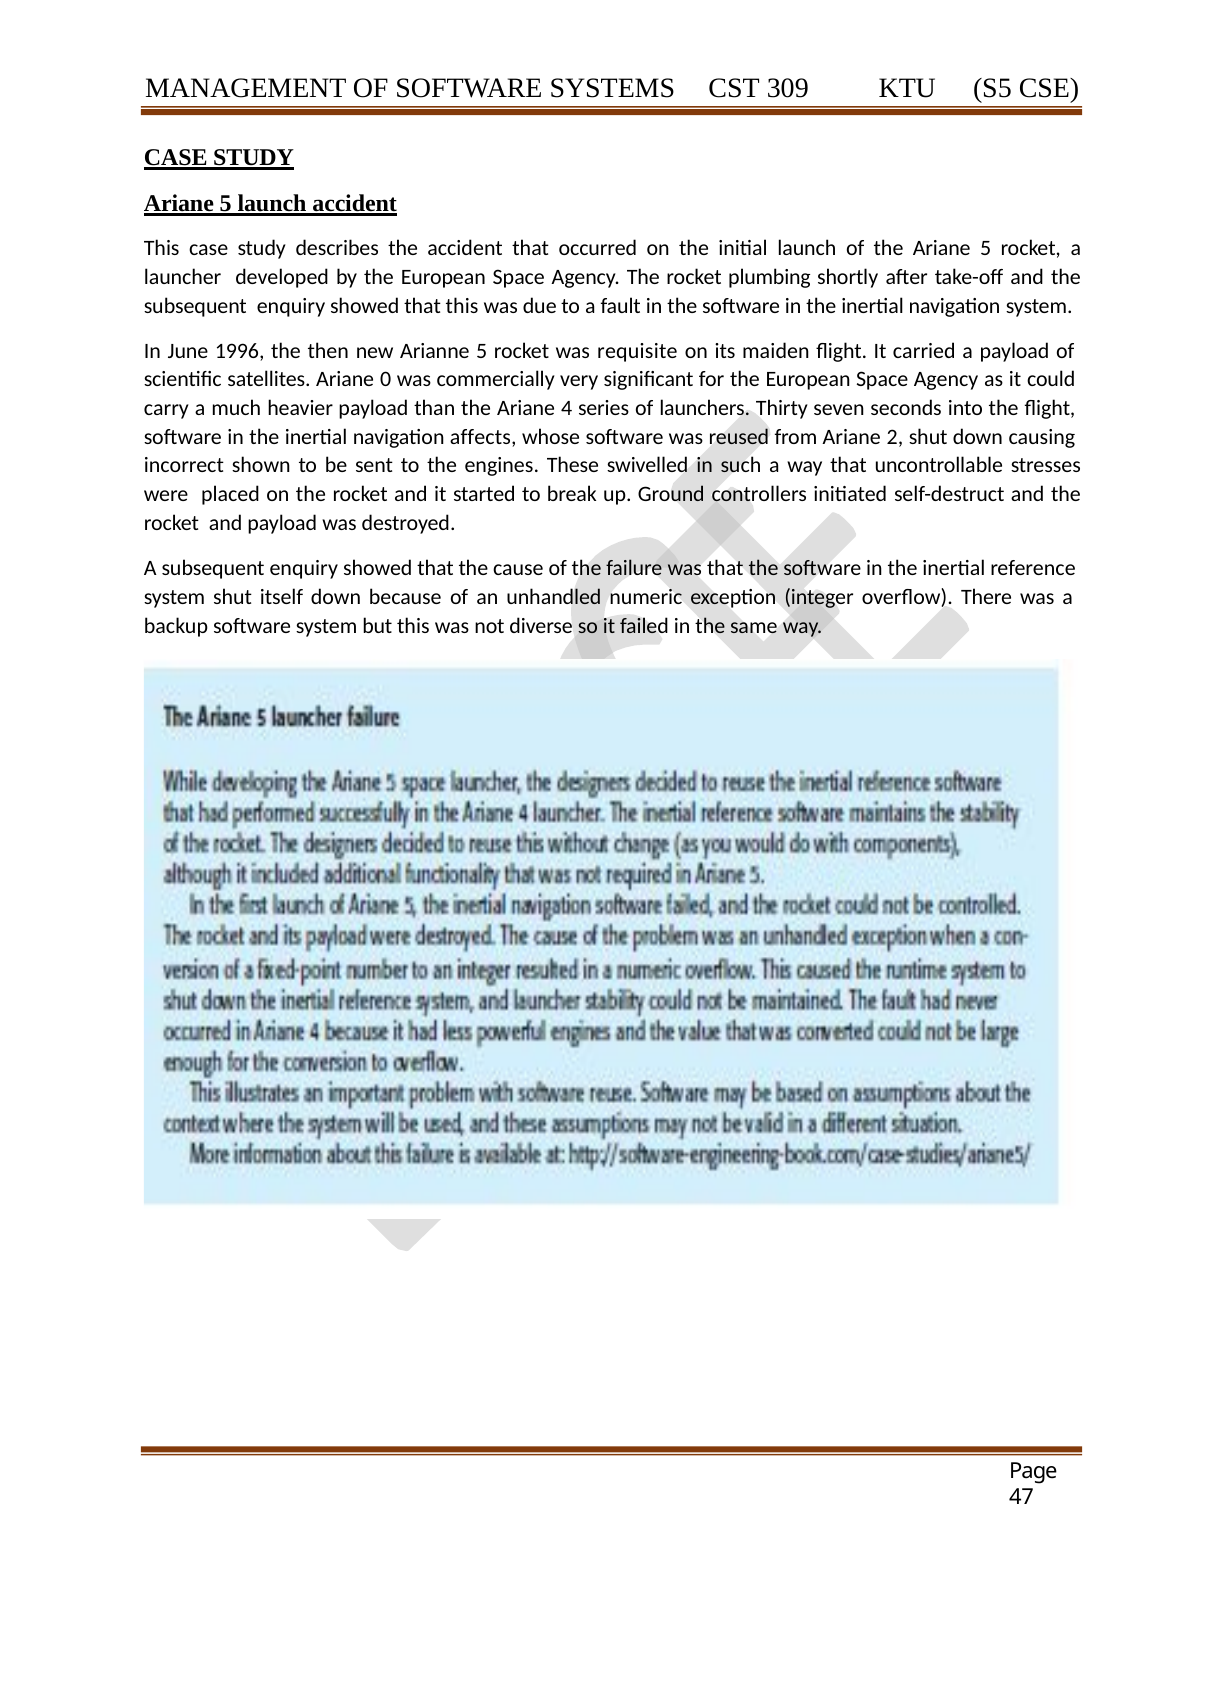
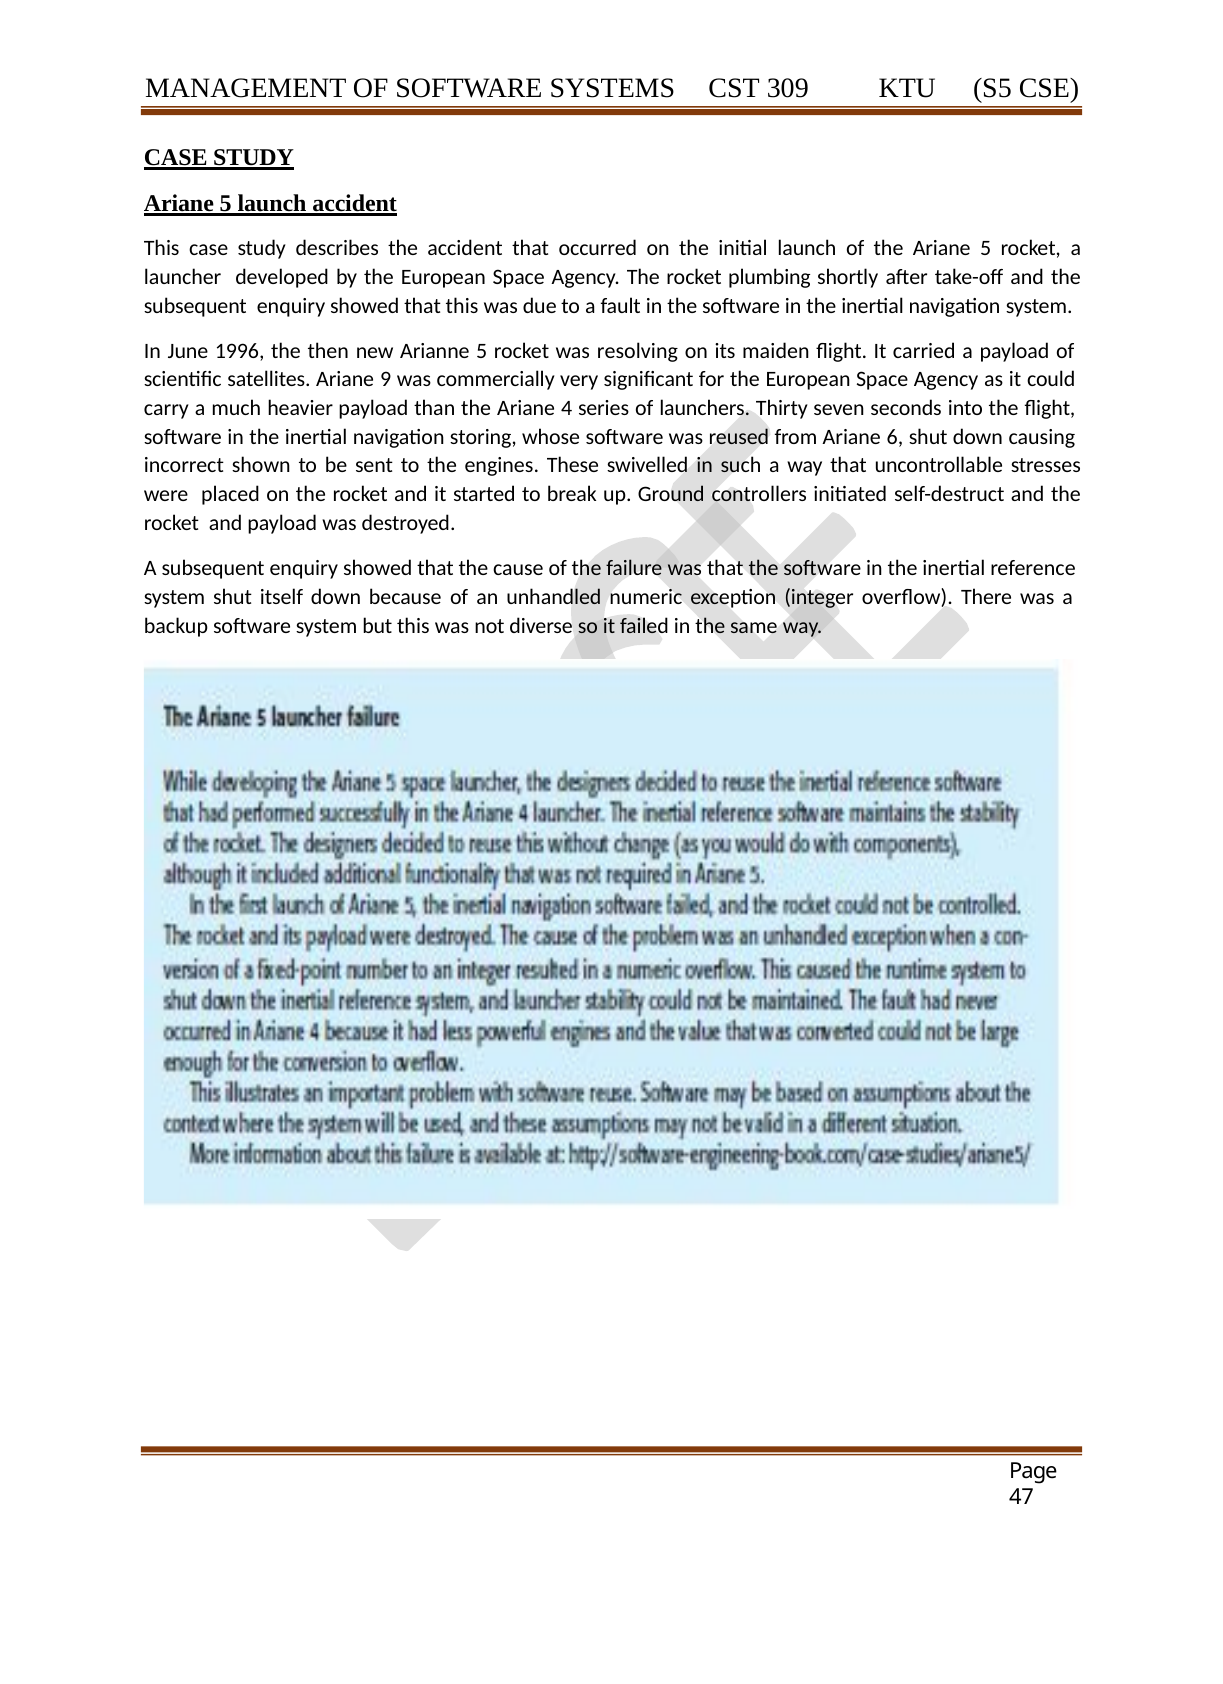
requisite: requisite -> resolving
0: 0 -> 9
affects: affects -> storing
2: 2 -> 6
